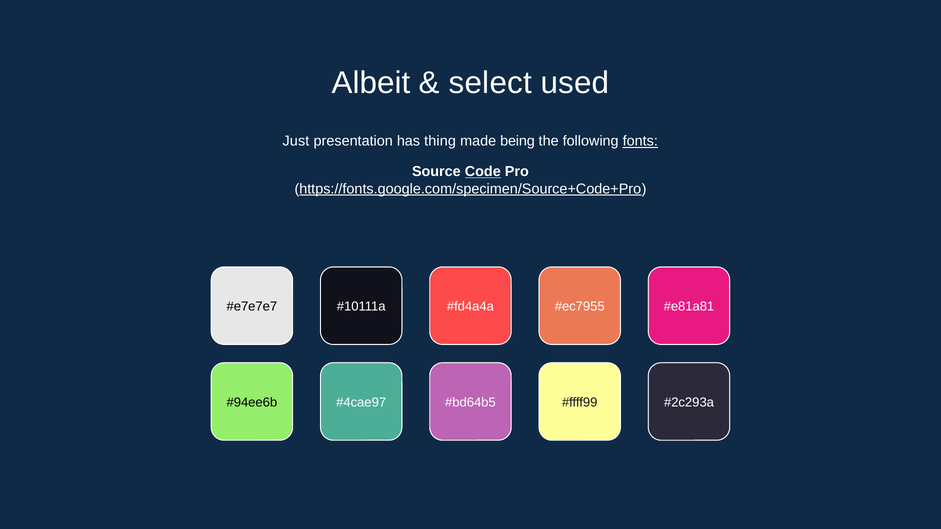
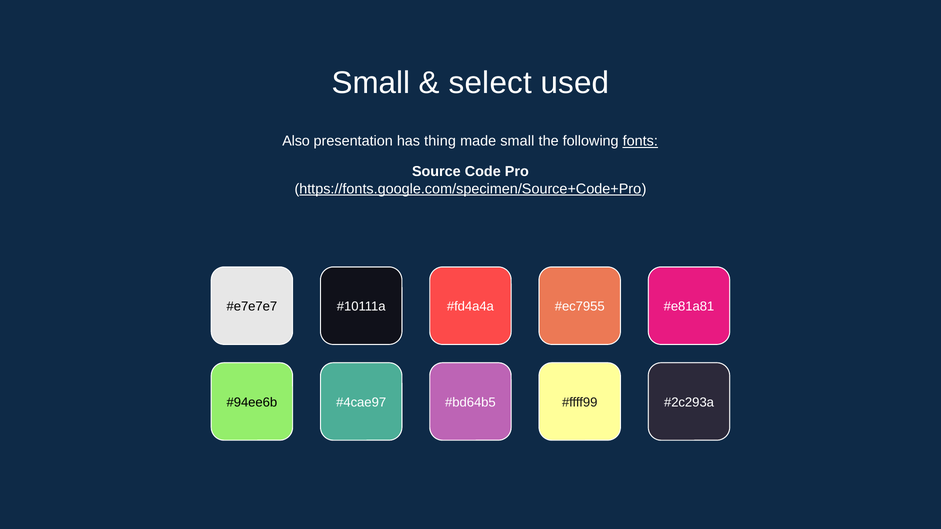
Albeit at (371, 83): Albeit -> Small
Just: Just -> Also
made being: being -> small
Code underline: present -> none
